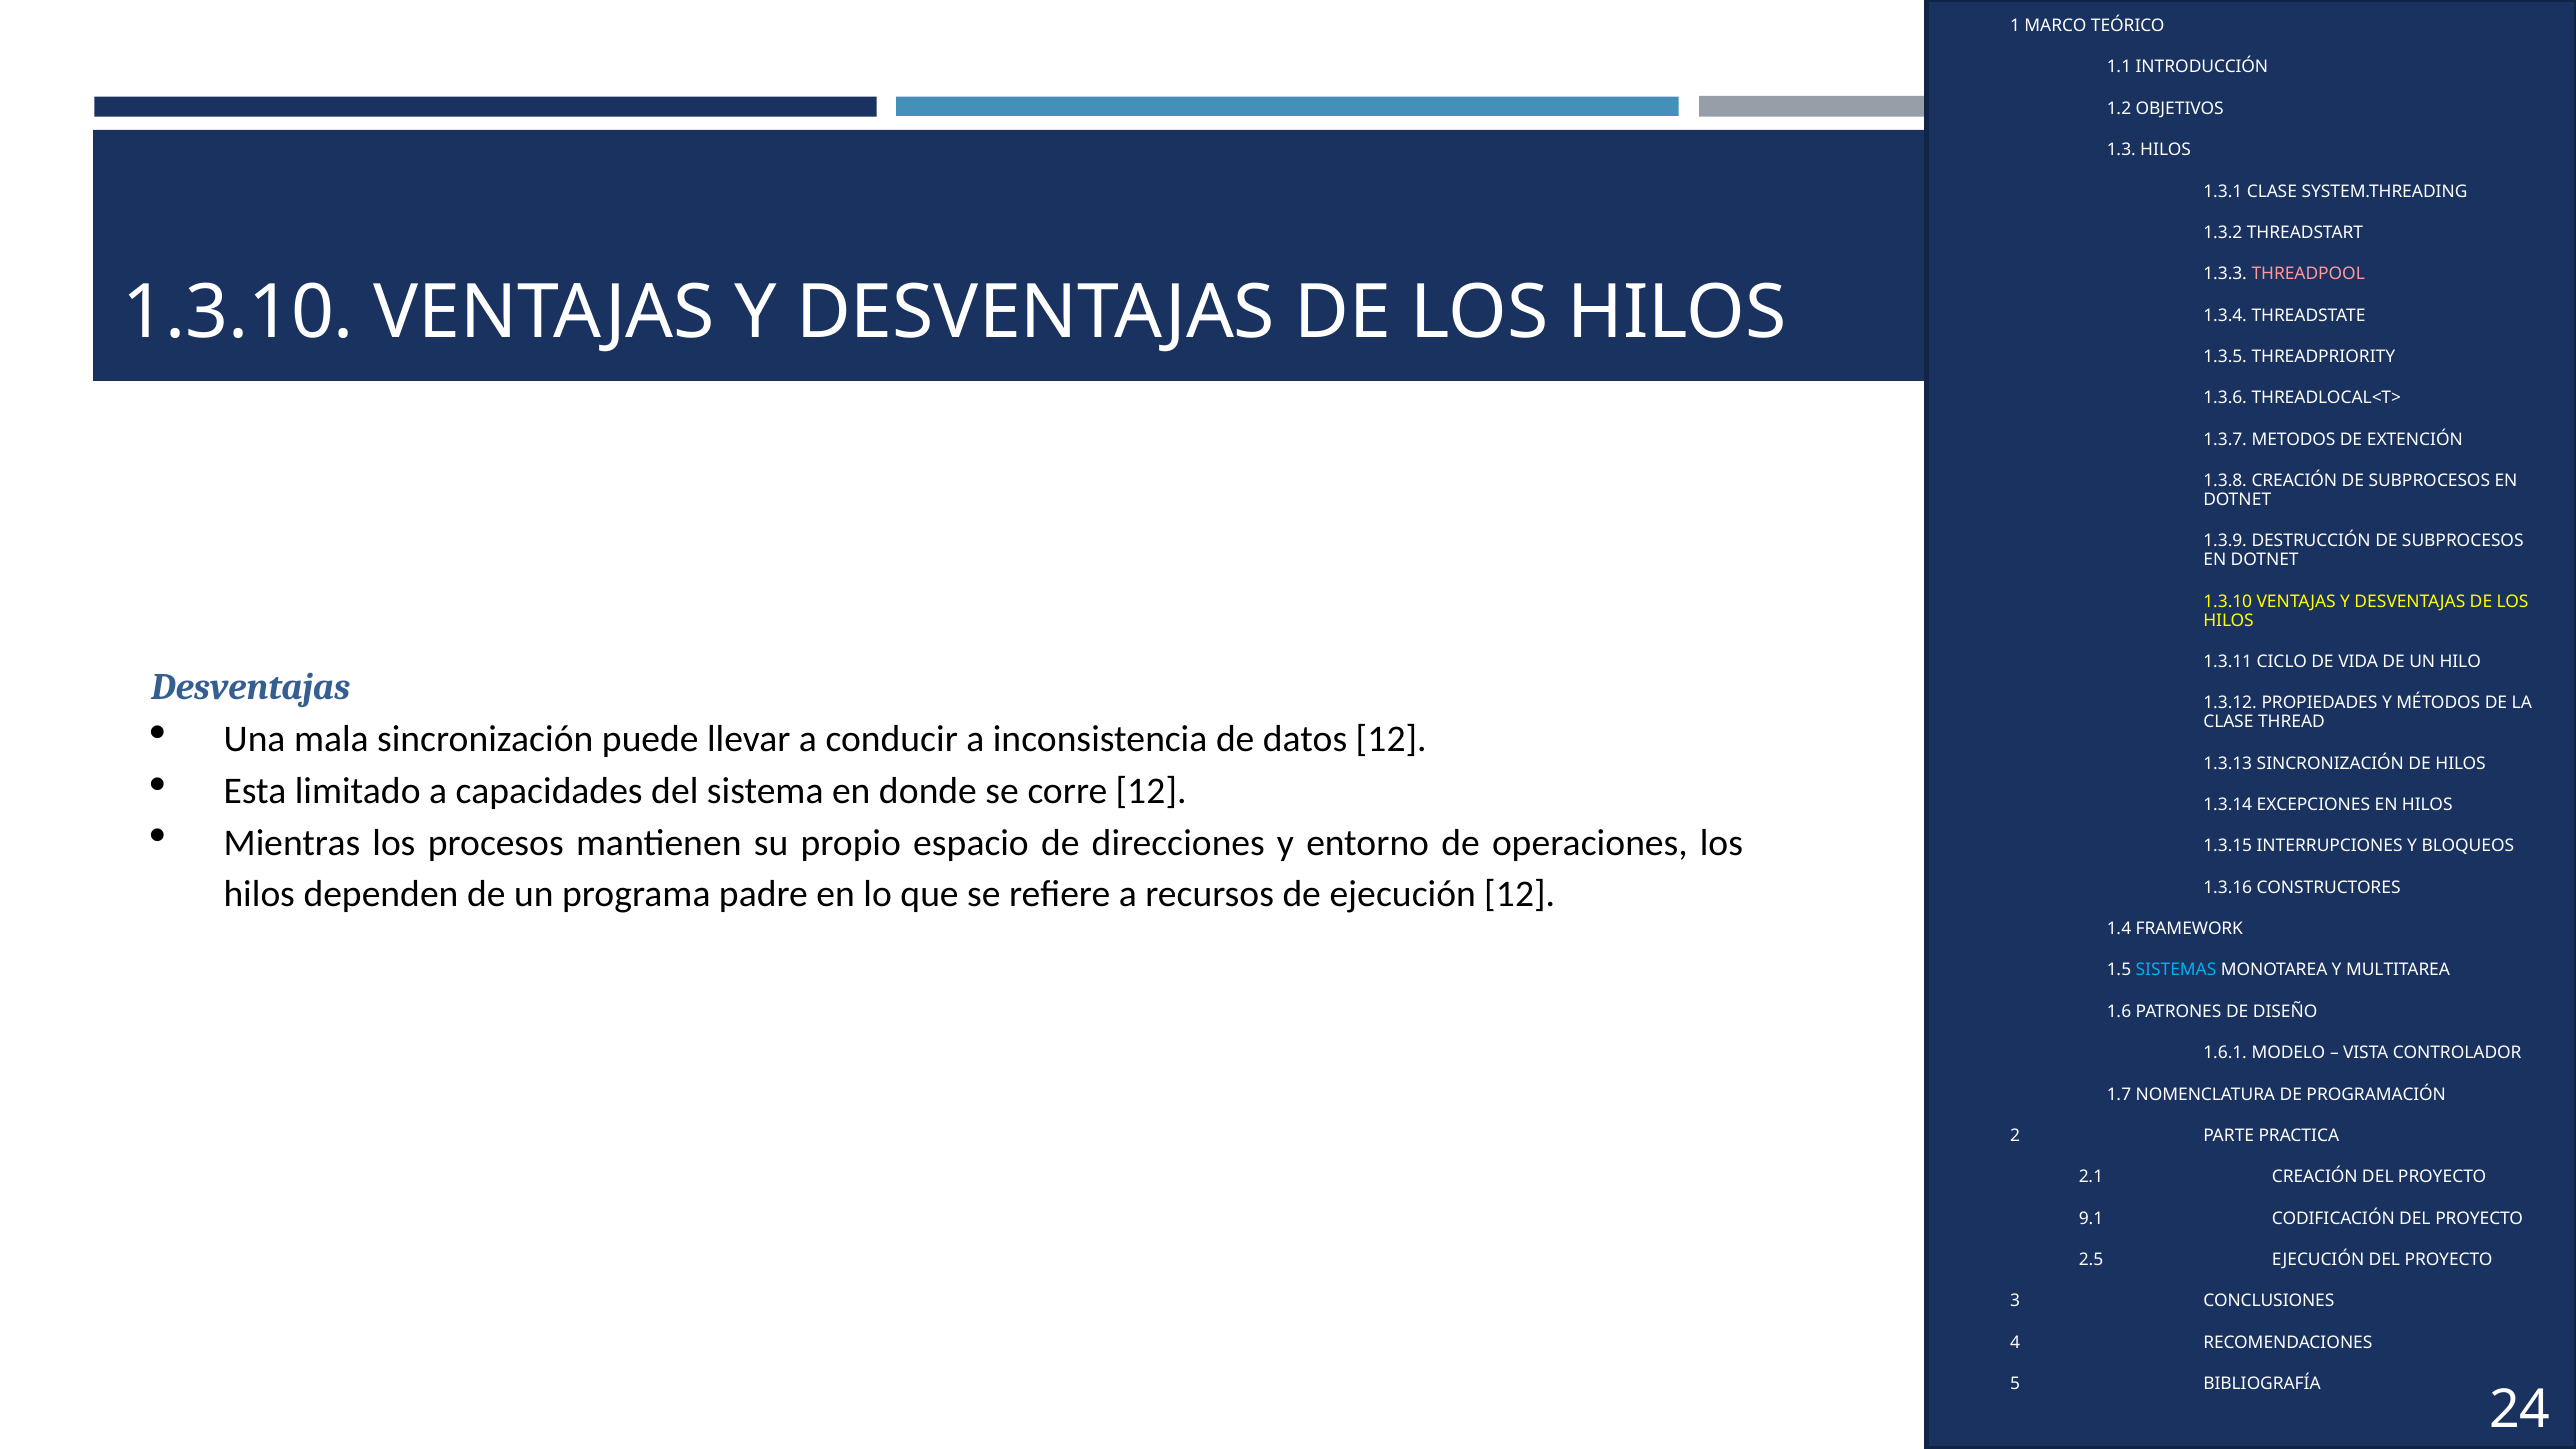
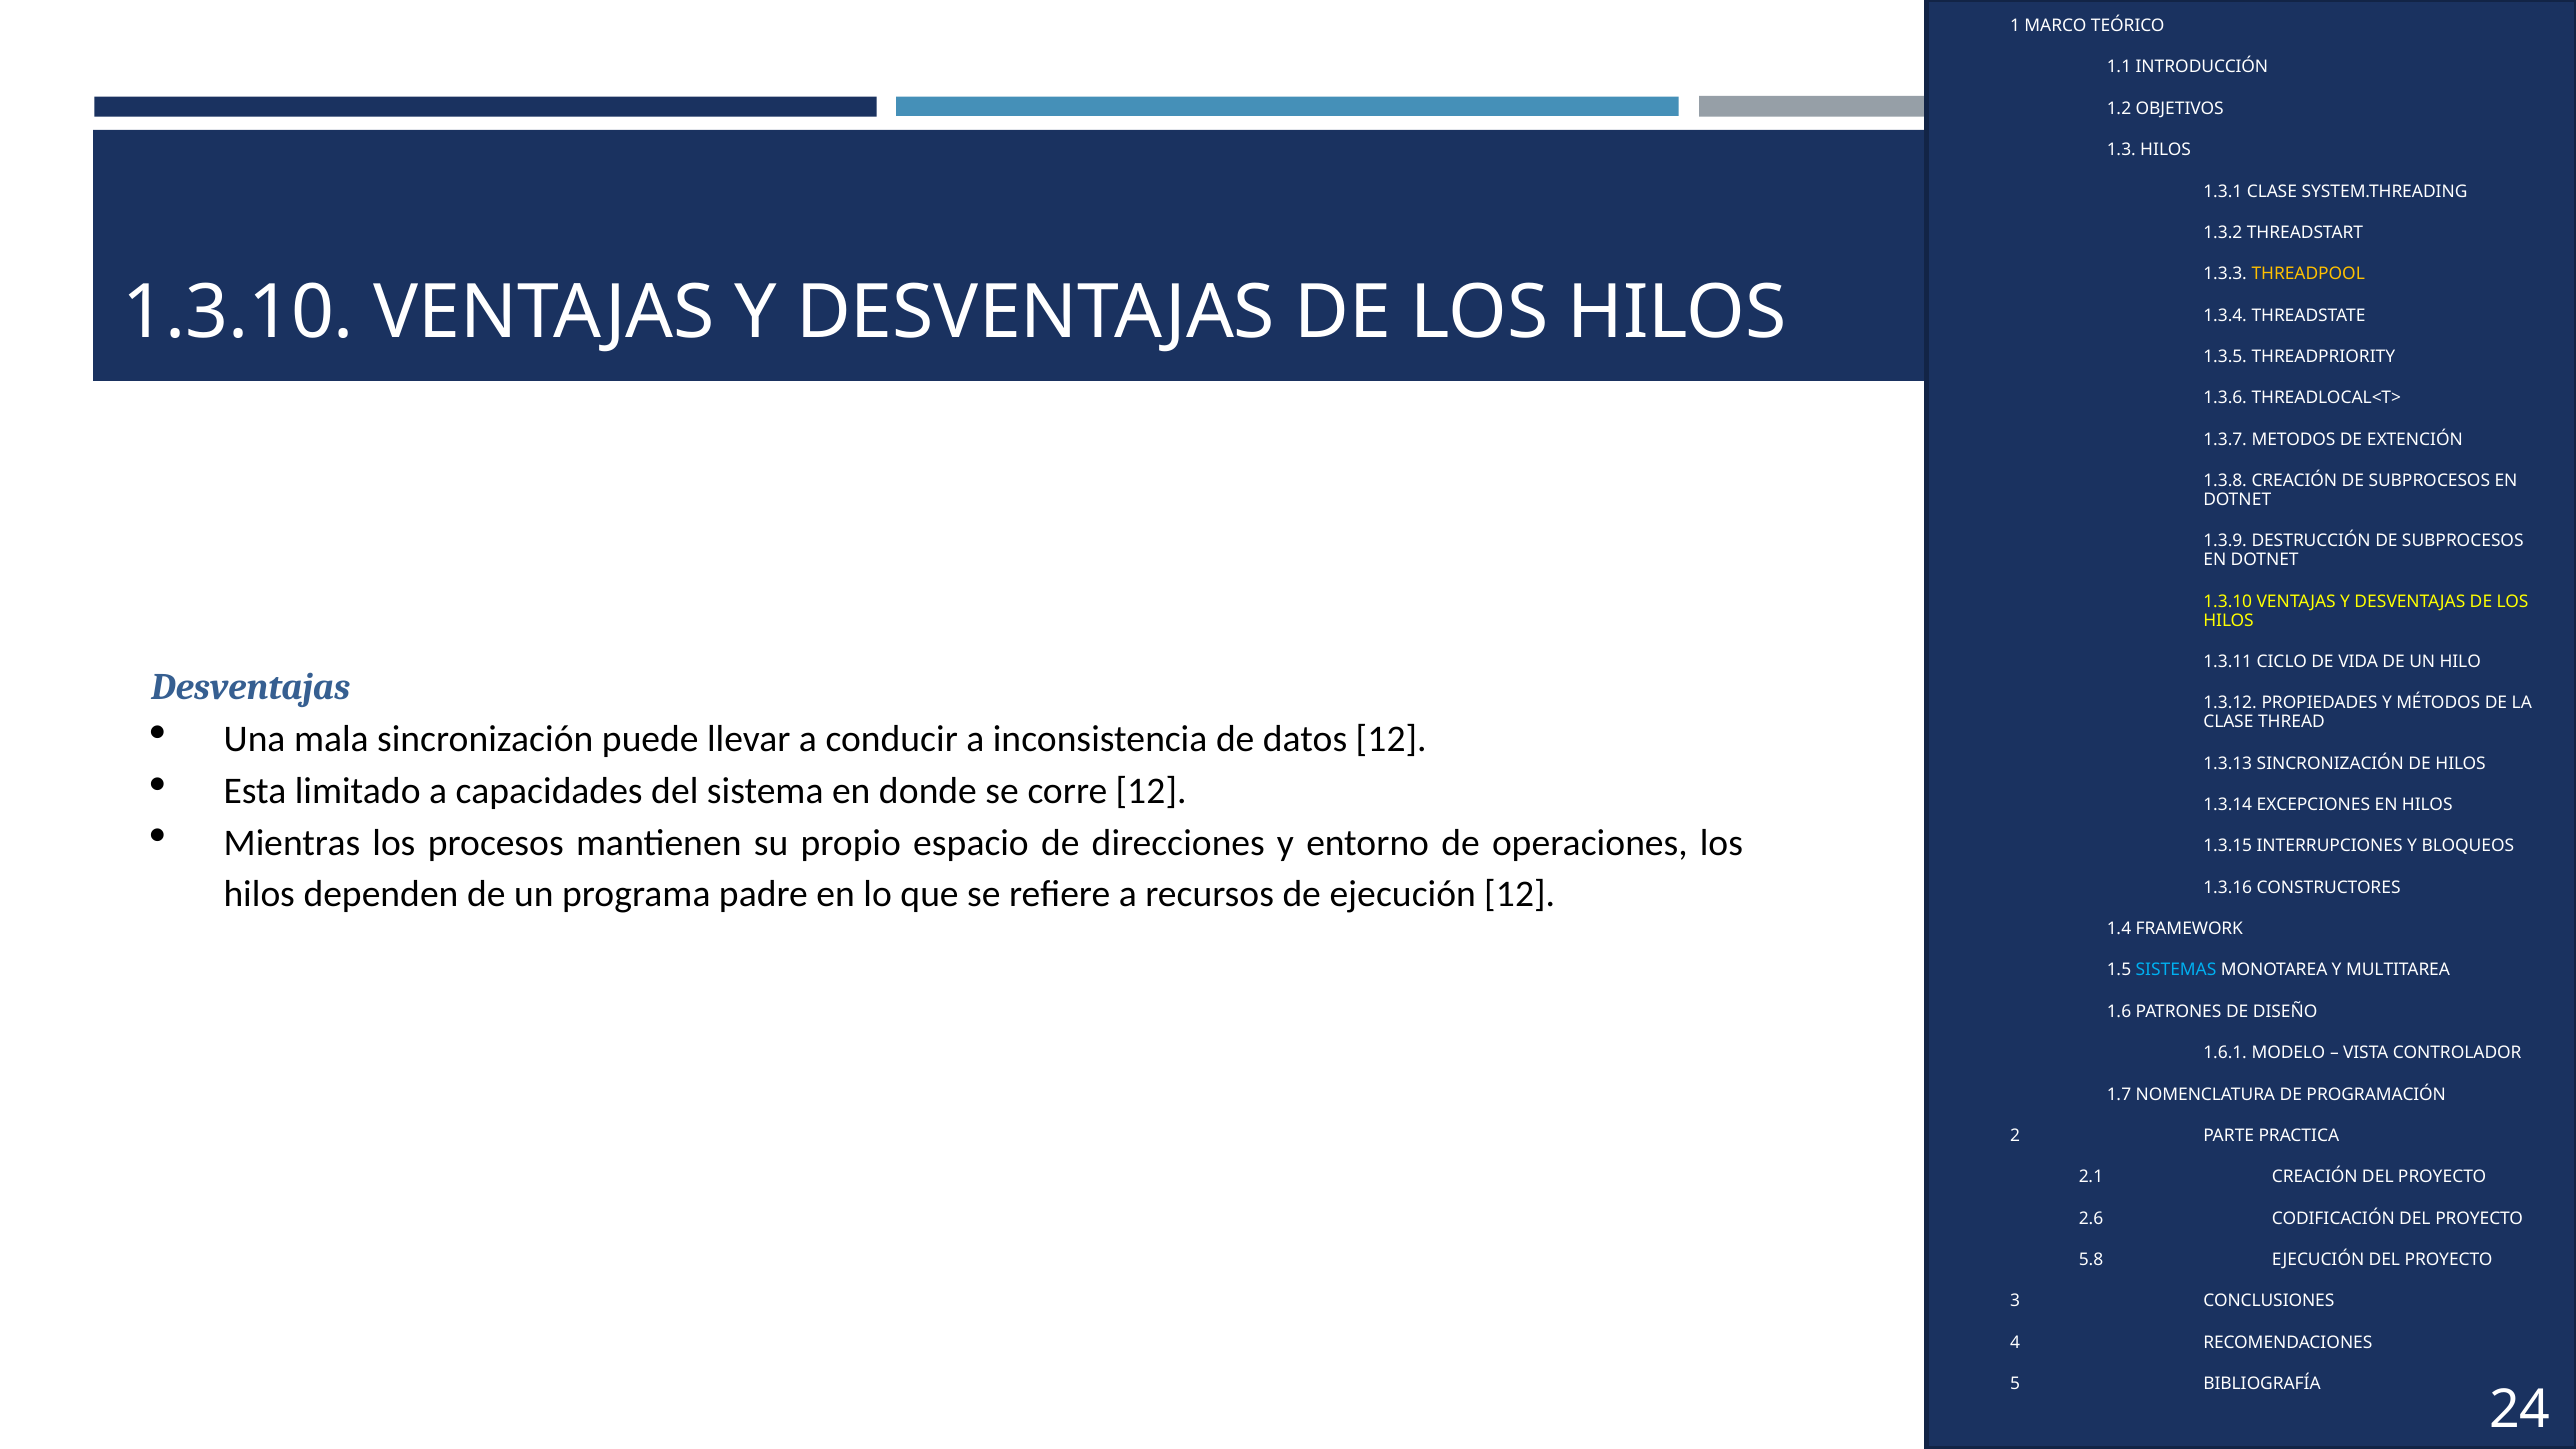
THREADPOOL colour: pink -> yellow
9.1: 9.1 -> 2.6
2.5: 2.5 -> 5.8
